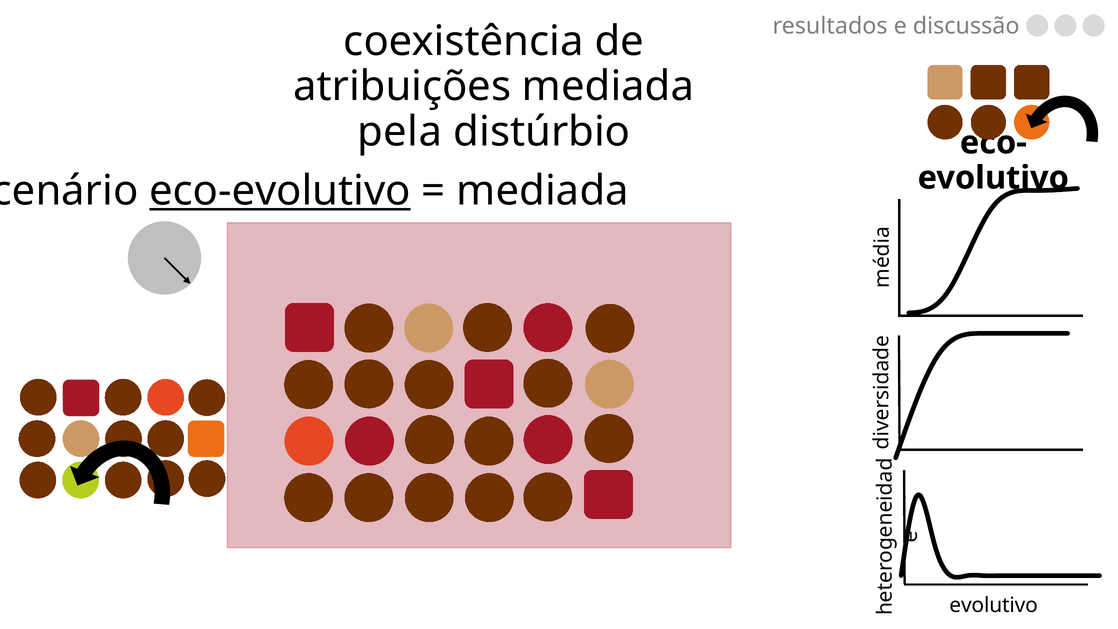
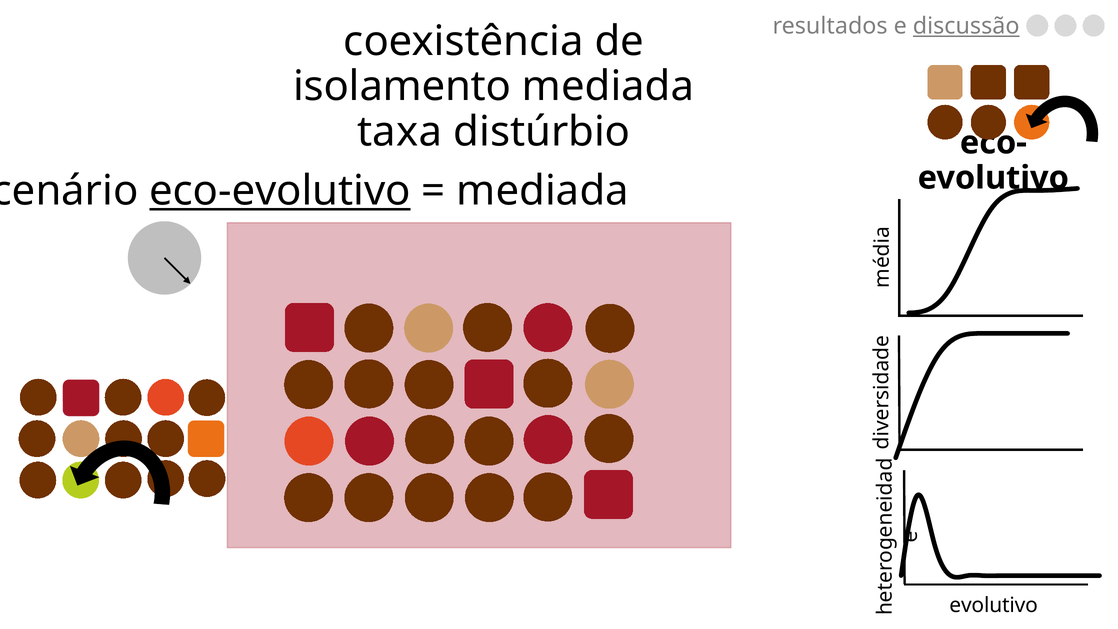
discussão underline: none -> present
atribuições: atribuições -> isolamento
pela: pela -> taxa
